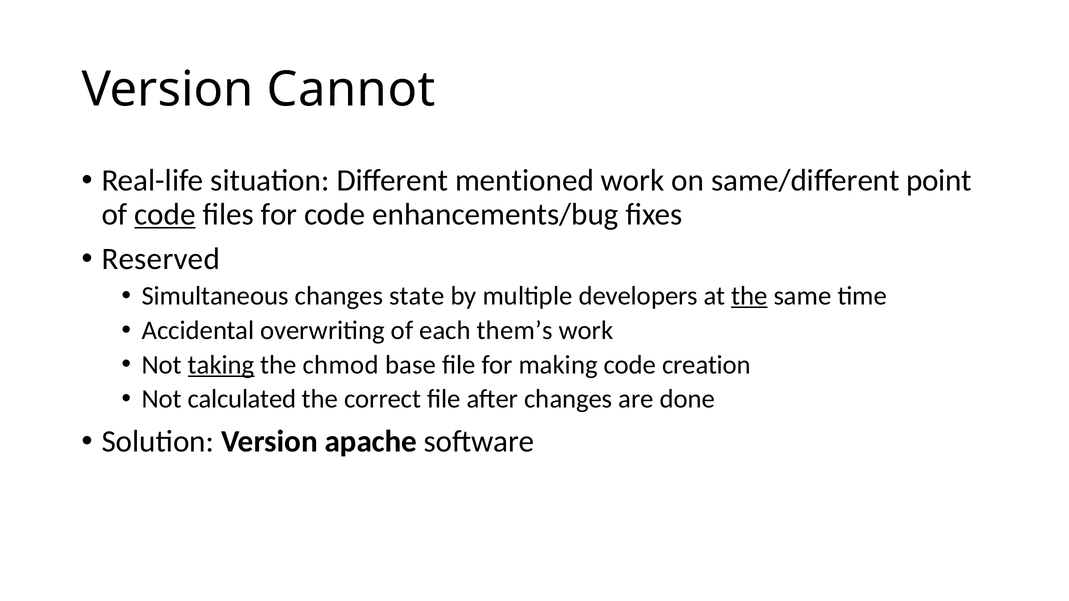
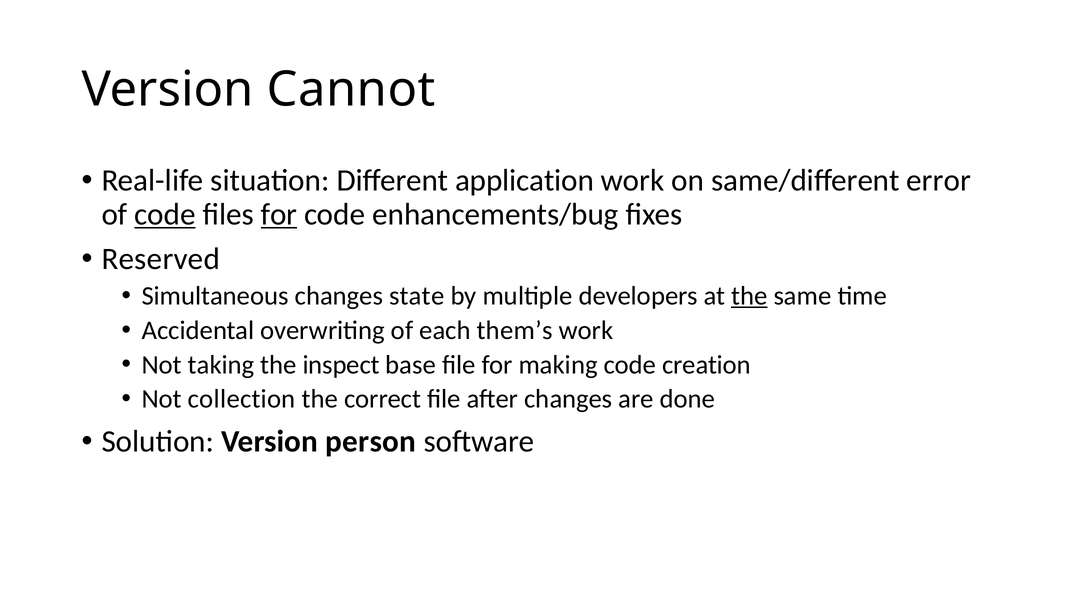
mentioned: mentioned -> application
point: point -> error
for at (279, 214) underline: none -> present
taking underline: present -> none
chmod: chmod -> inspect
calculated: calculated -> collection
apache: apache -> person
